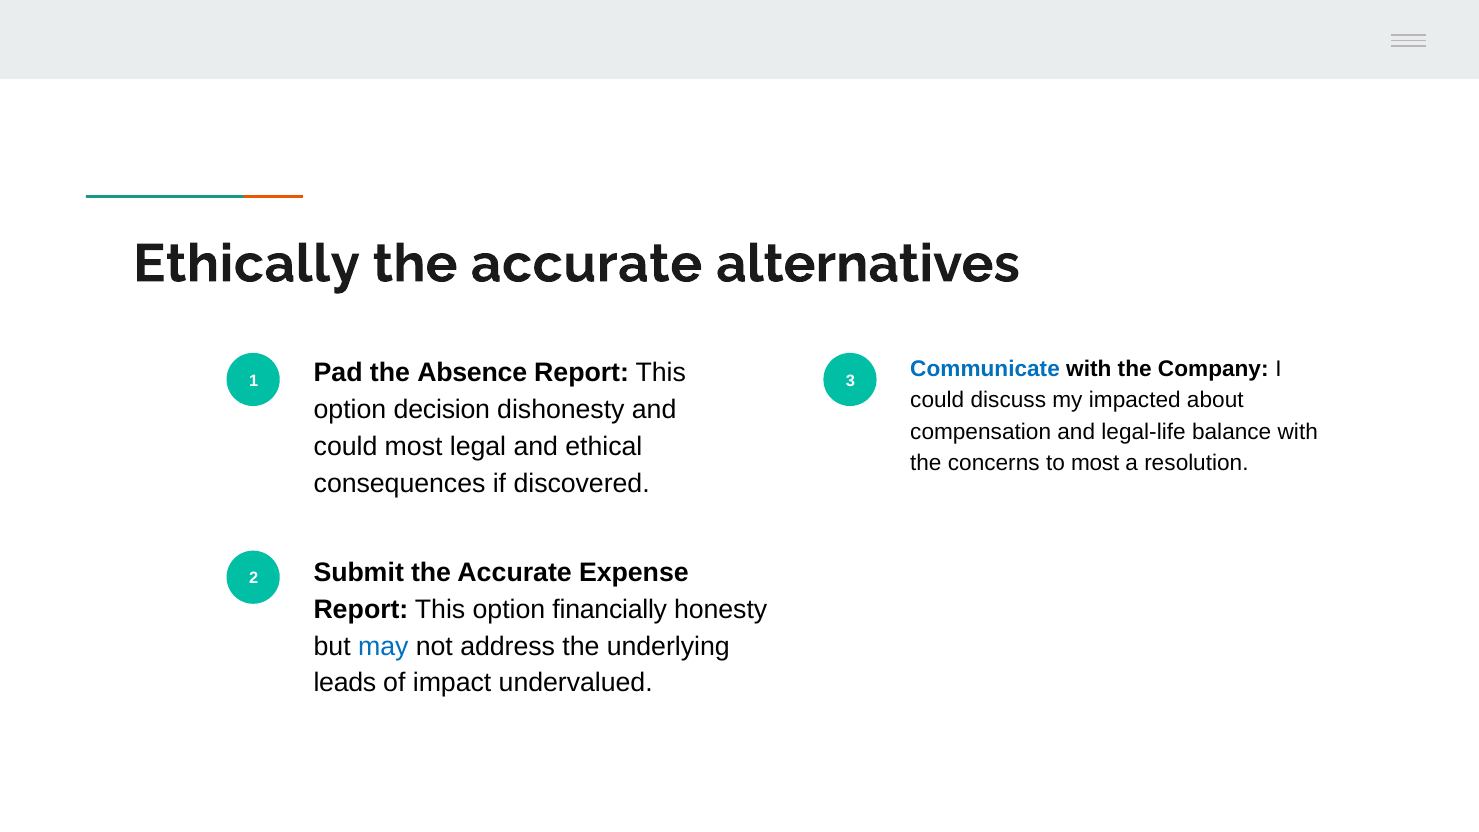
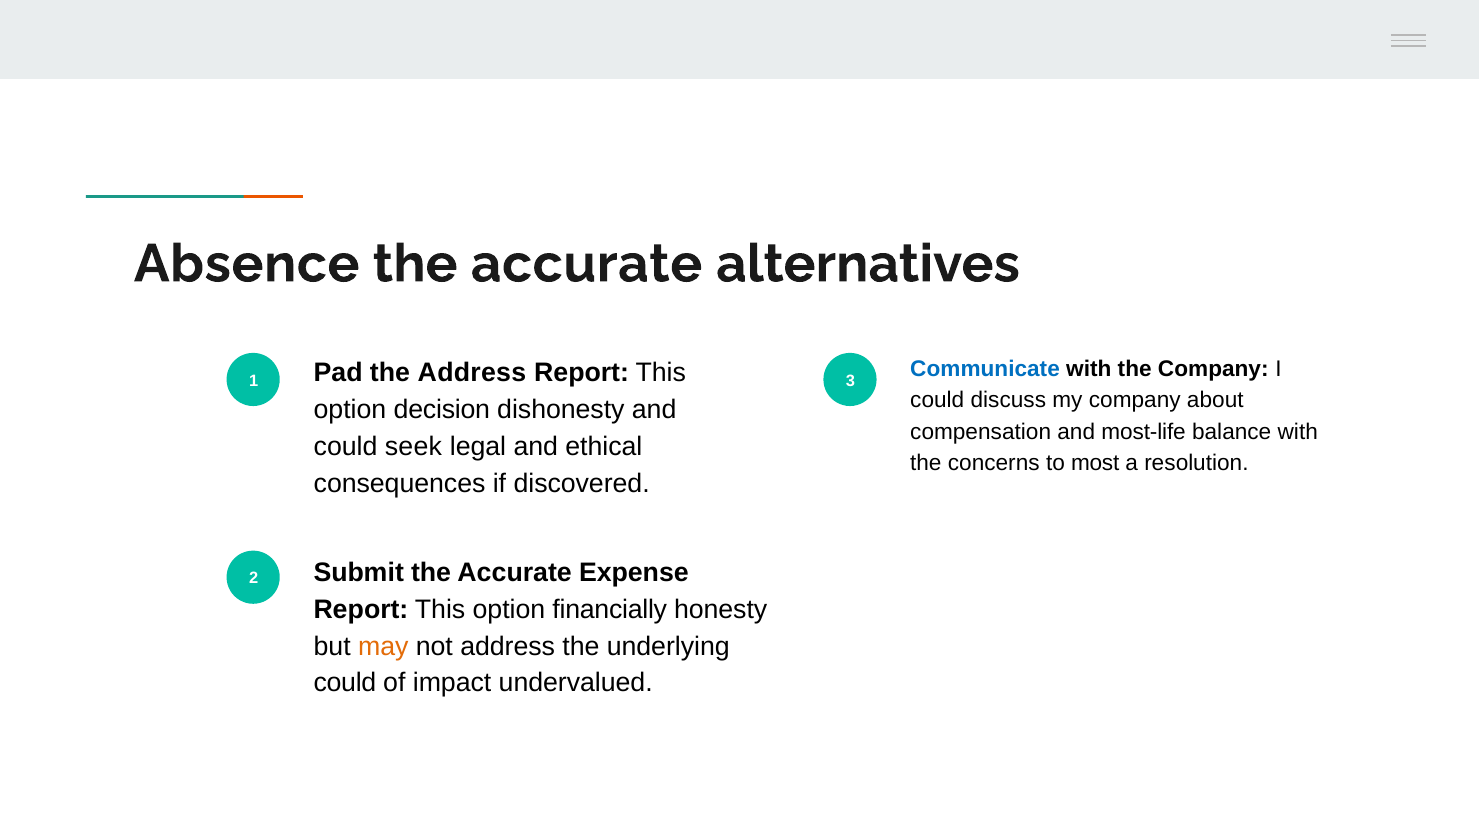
Ethically: Ethically -> Absence
the Absence: Absence -> Address
my impacted: impacted -> company
legal-life: legal-life -> most-life
could most: most -> seek
may colour: blue -> orange
leads at (345, 683): leads -> could
